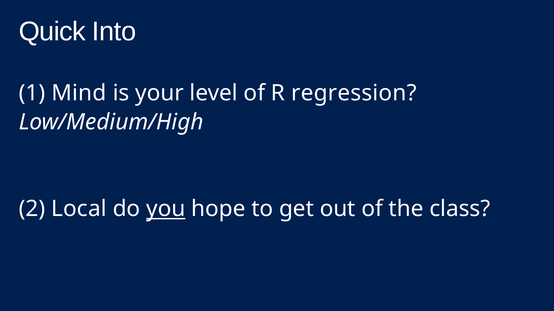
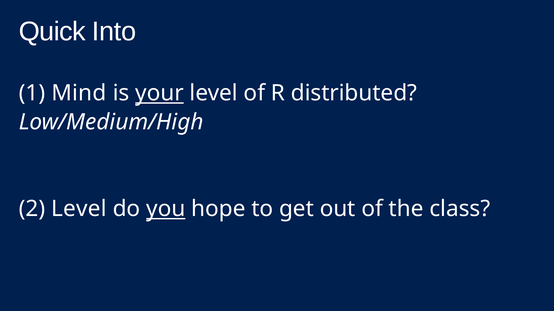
your underline: none -> present
regression: regression -> distributed
2 Local: Local -> Level
